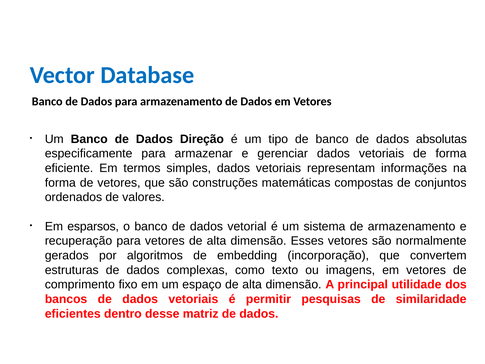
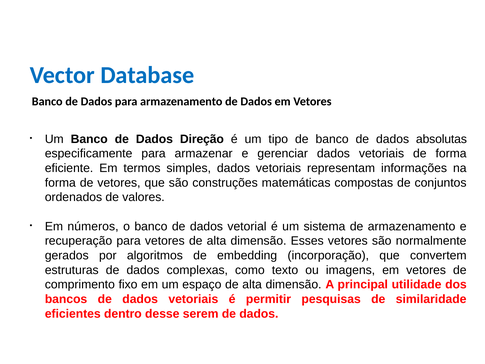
esparsos: esparsos -> números
matriz: matriz -> serem
